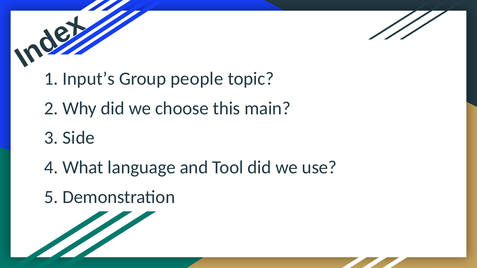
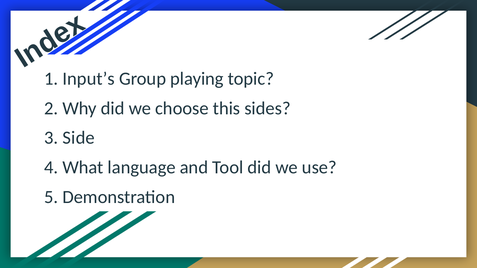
people: people -> playing
main: main -> sides
